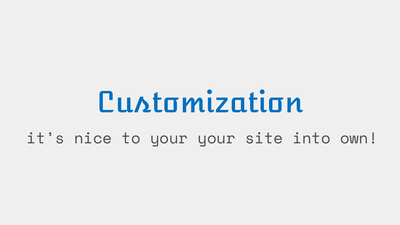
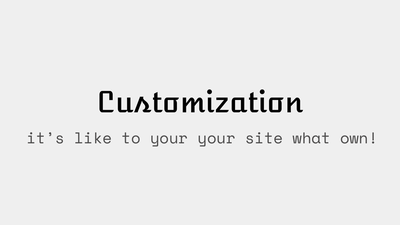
Customization colour: blue -> black
nice: nice -> like
into: into -> what
